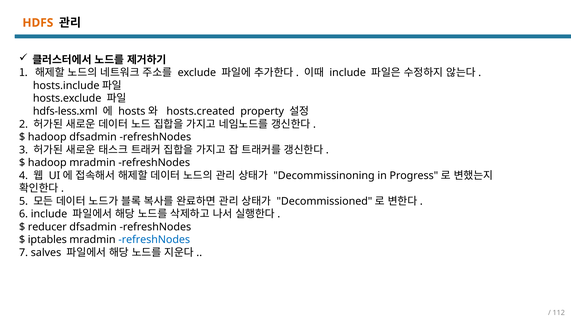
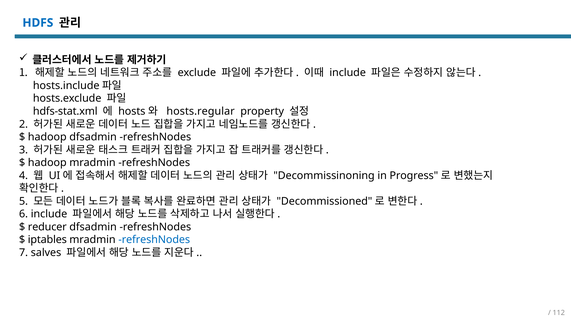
HDFS colour: orange -> blue
hdfs-less.xml: hdfs-less.xml -> hdfs-stat.xml
hosts.created: hosts.created -> hosts.regular
